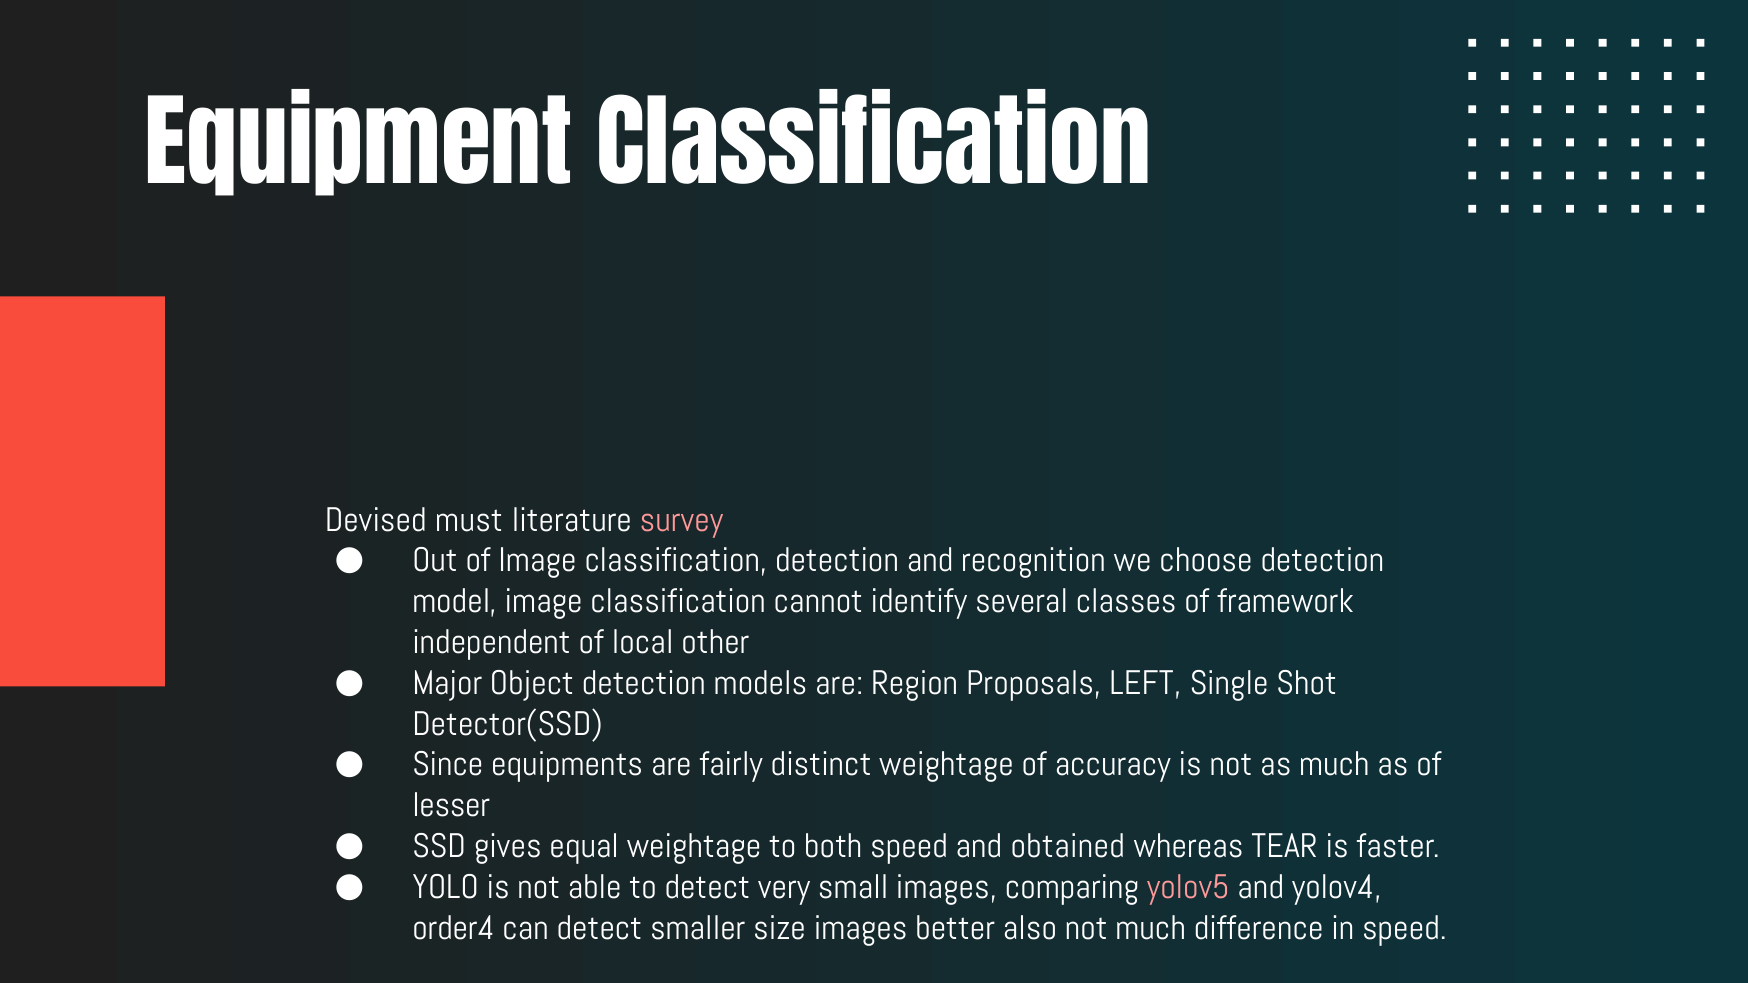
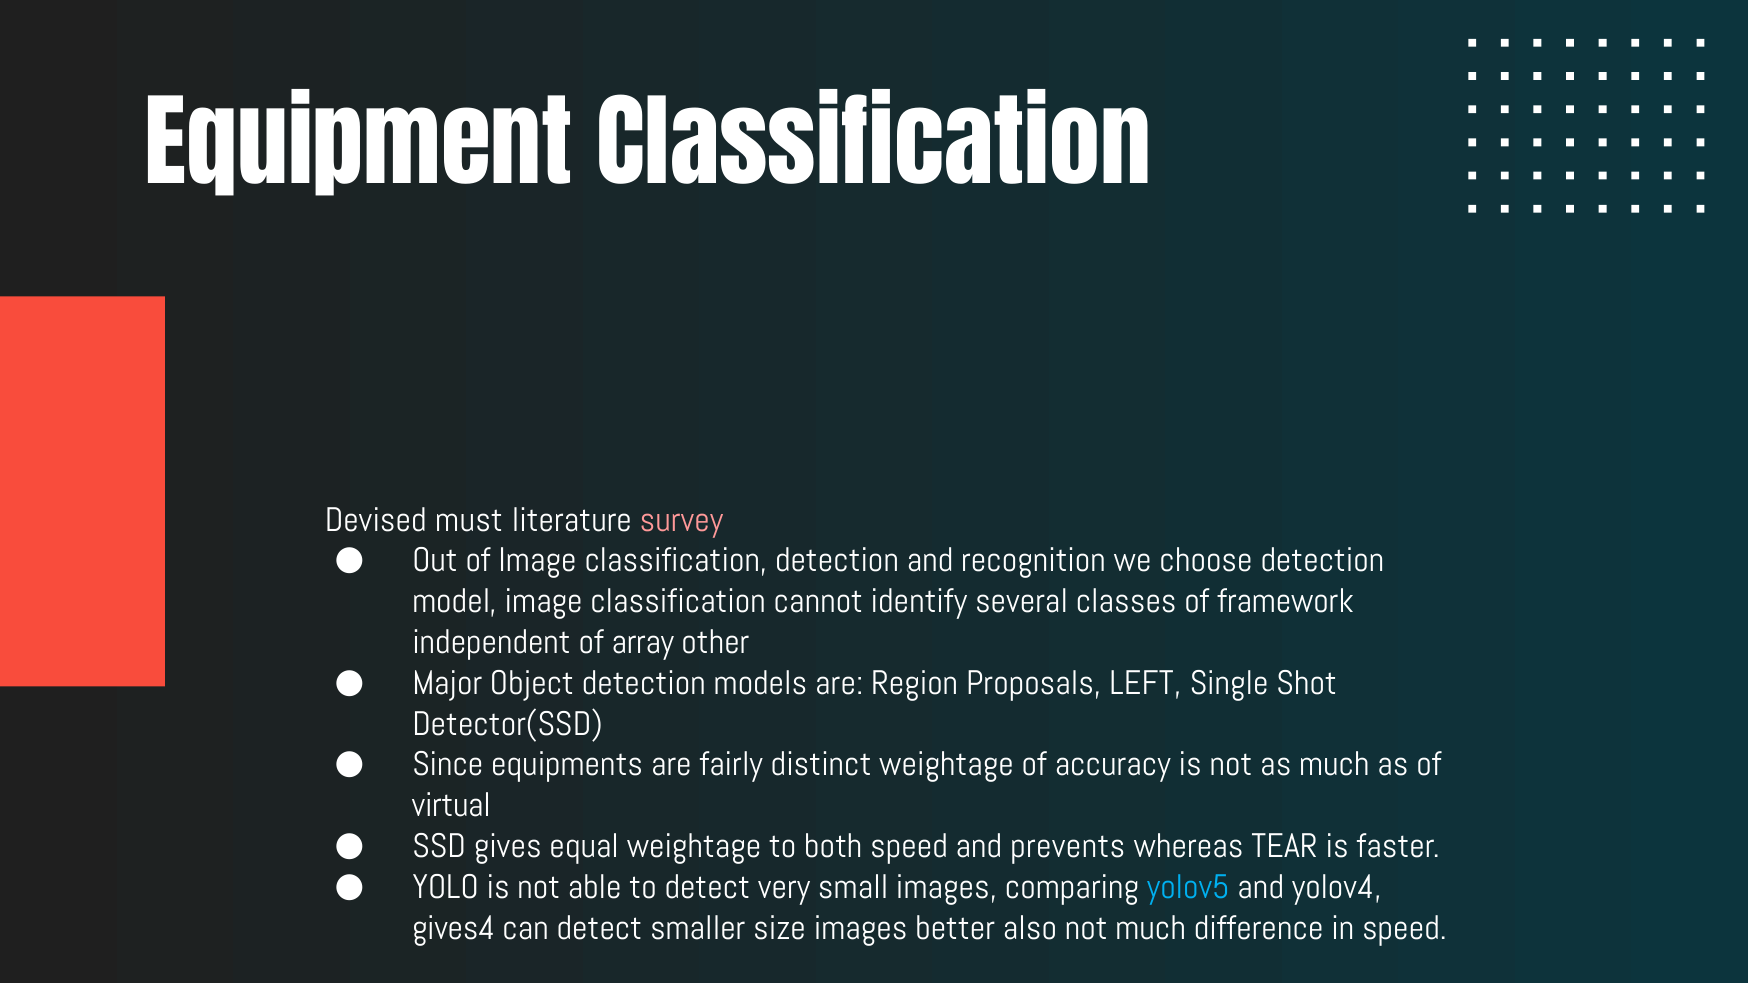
local: local -> array
lesser: lesser -> virtual
obtained: obtained -> prevents
yolov5 colour: pink -> light blue
order4: order4 -> gives4
